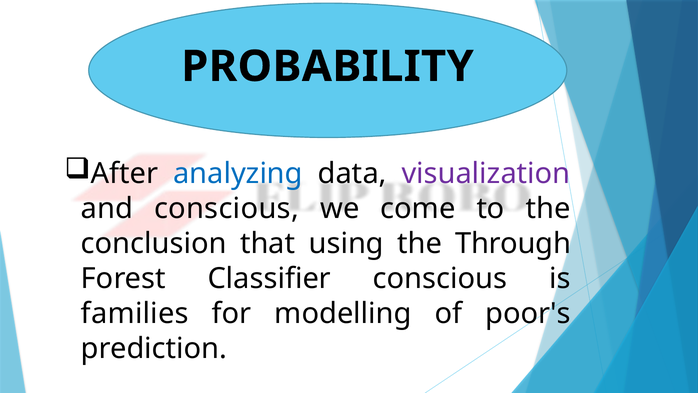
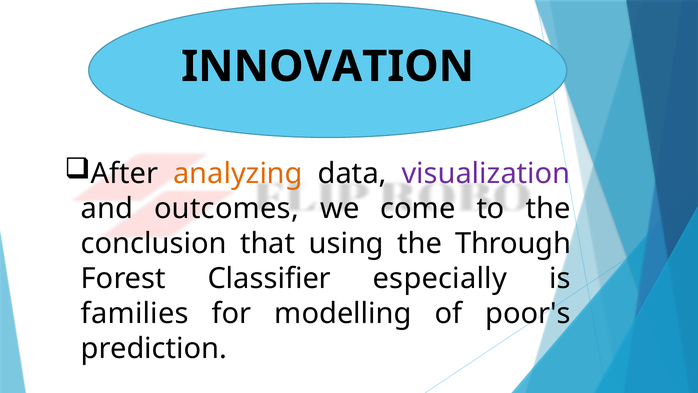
PROBABILITY: PROBABILITY -> INNOVATION
analyzing colour: blue -> orange
and conscious: conscious -> outcomes
Classifier conscious: conscious -> especially
